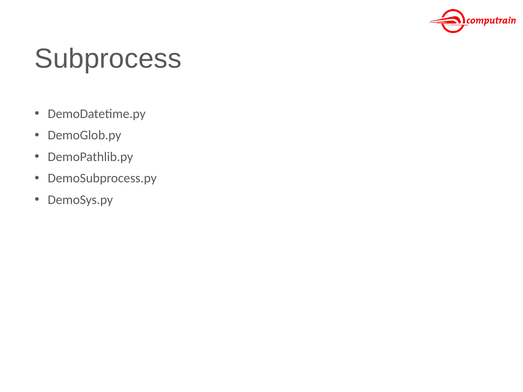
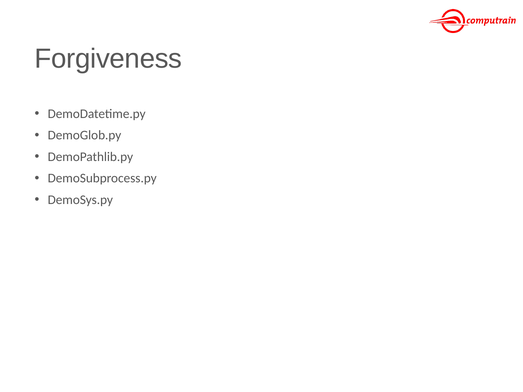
Subprocess: Subprocess -> Forgiveness
